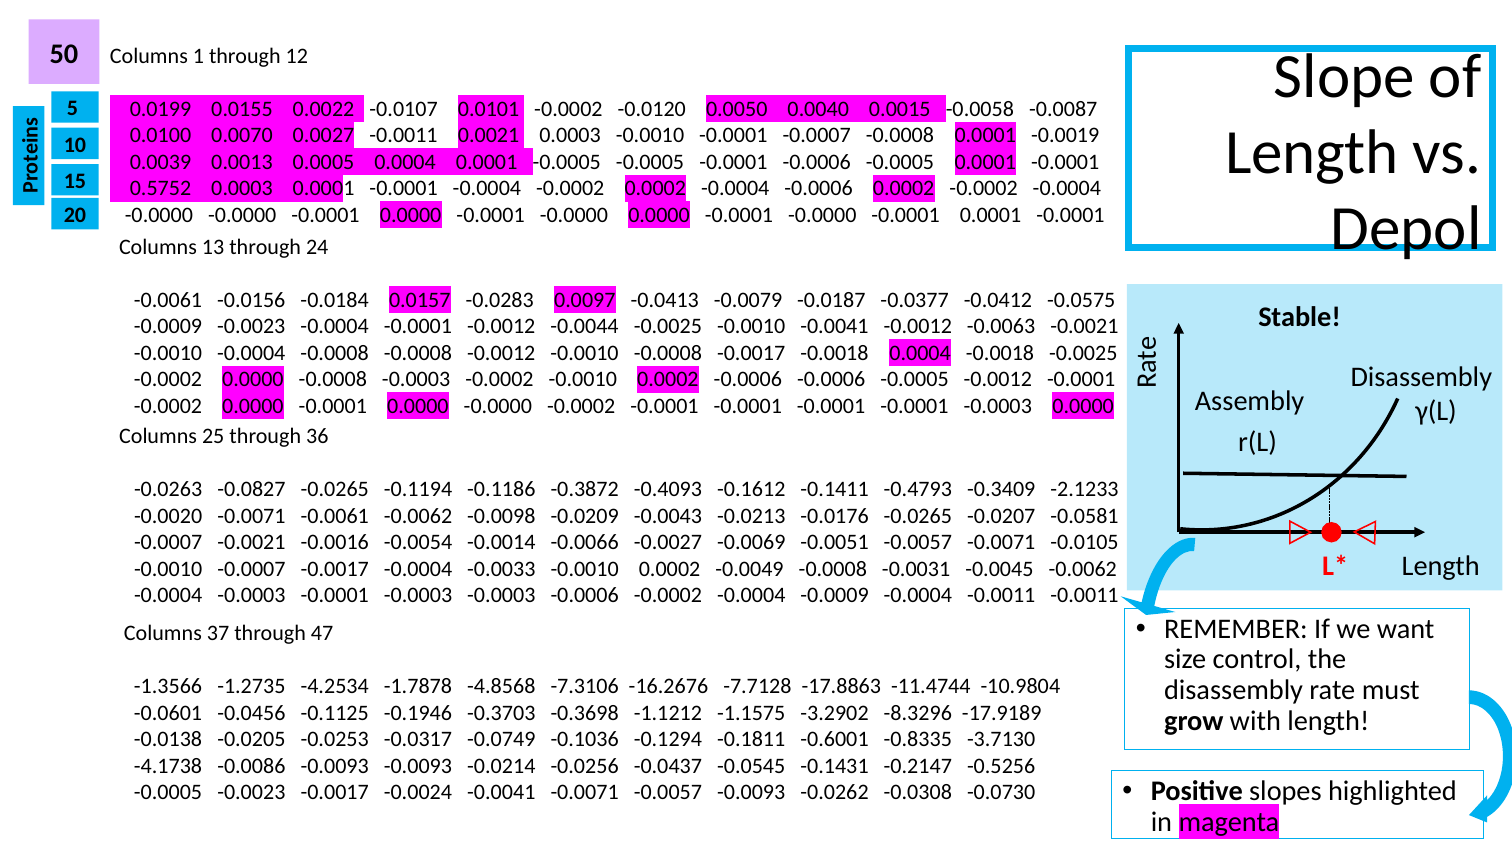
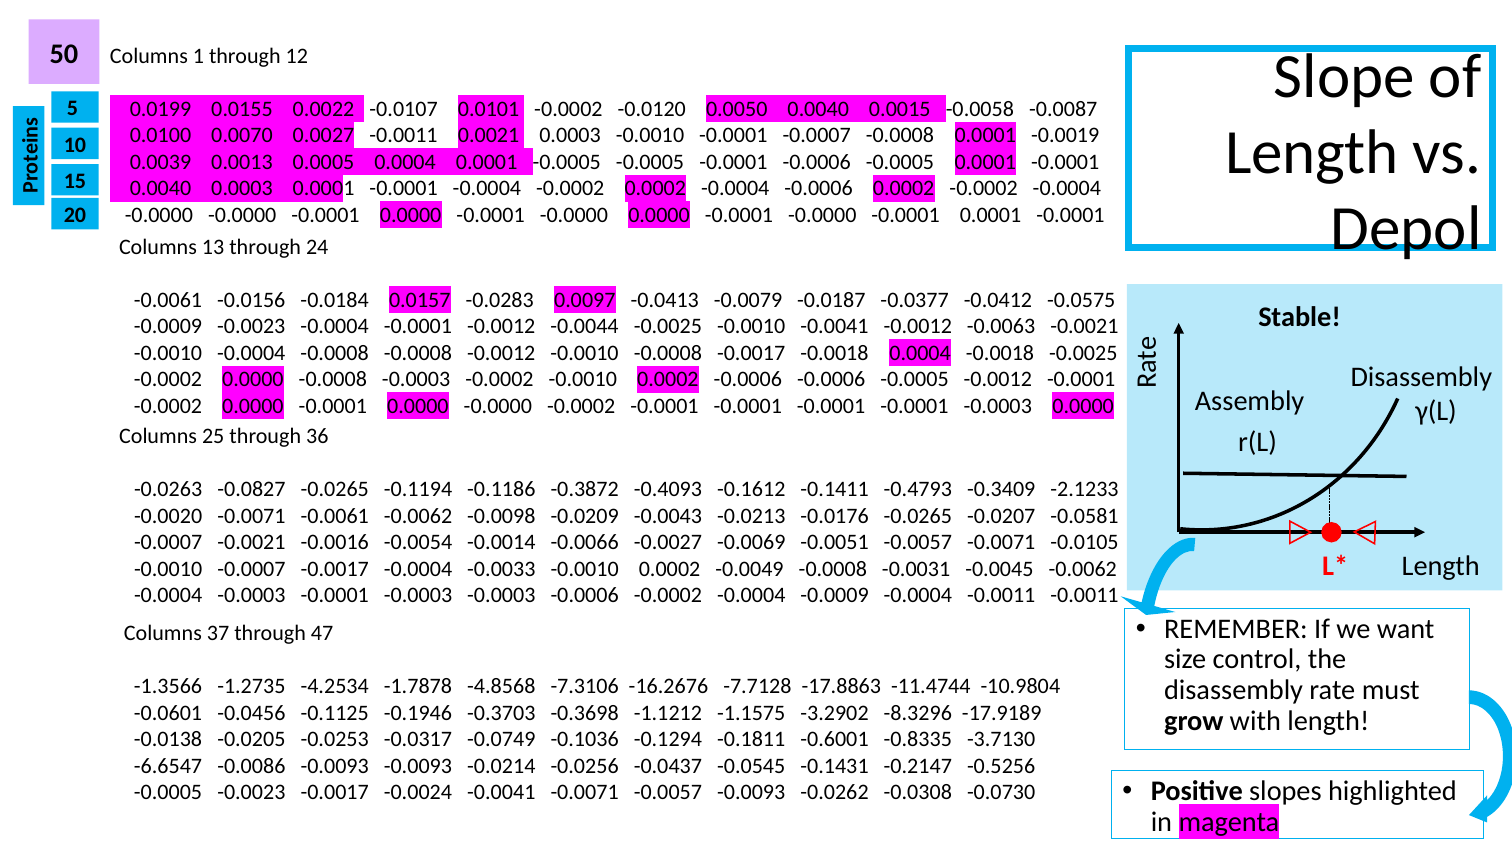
0.5752 at (160, 188): 0.5752 -> 0.0040
-4.1738: -4.1738 -> -6.6547
